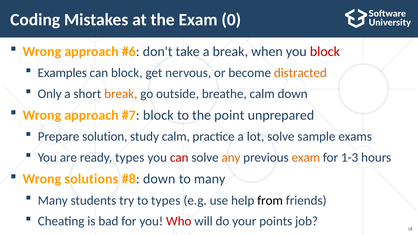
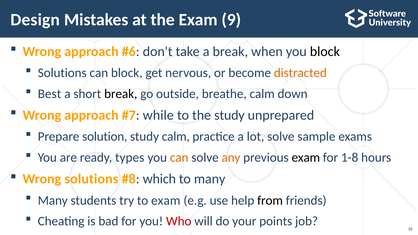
Coding: Coding -> Design
0: 0 -> 9
block at (325, 52) colour: red -> black
Examples at (62, 73): Examples -> Solutions
Only: Only -> Best
break at (121, 94) colour: orange -> black
block at (158, 115): block -> while
the point: point -> study
can at (179, 158) colour: red -> orange
exam at (306, 158) colour: orange -> black
1-3: 1-3 -> 1-8
down at (159, 179): down -> which
to types: types -> exam
